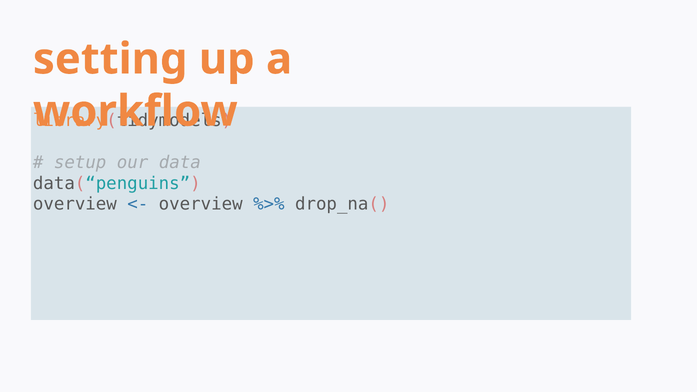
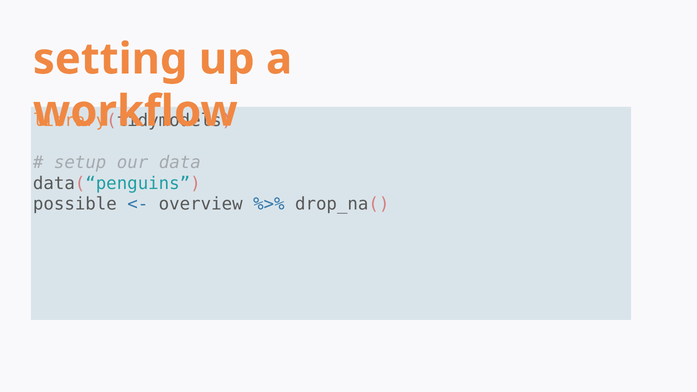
overview at (75, 204): overview -> possible
